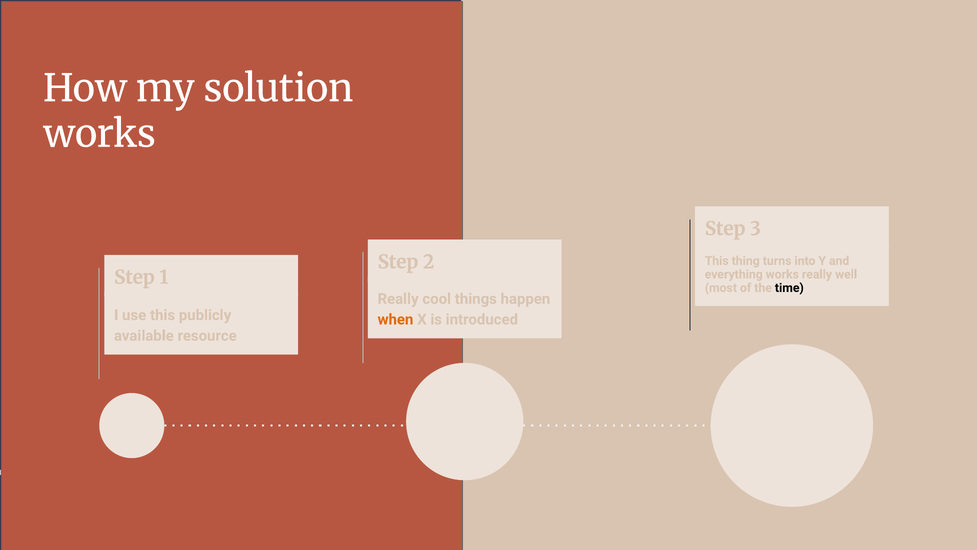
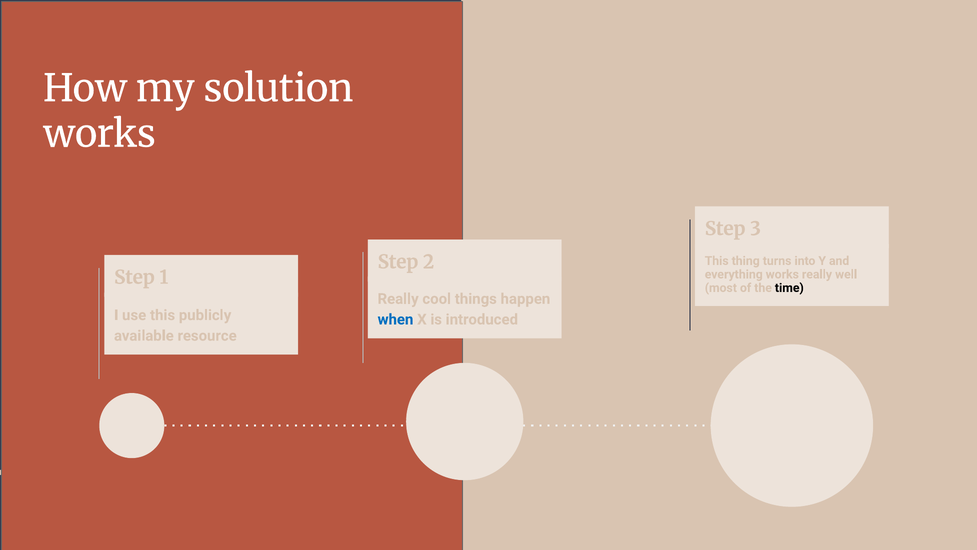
when colour: orange -> blue
